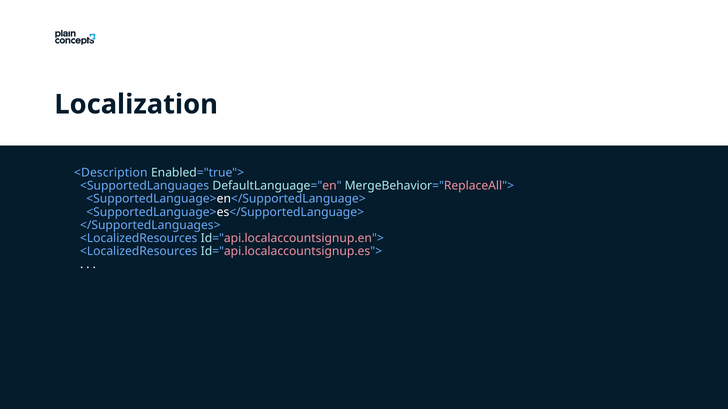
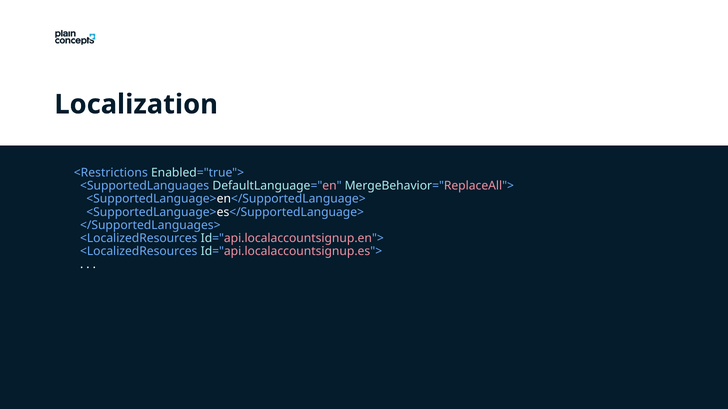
<Description: <Description -> <Restrictions
